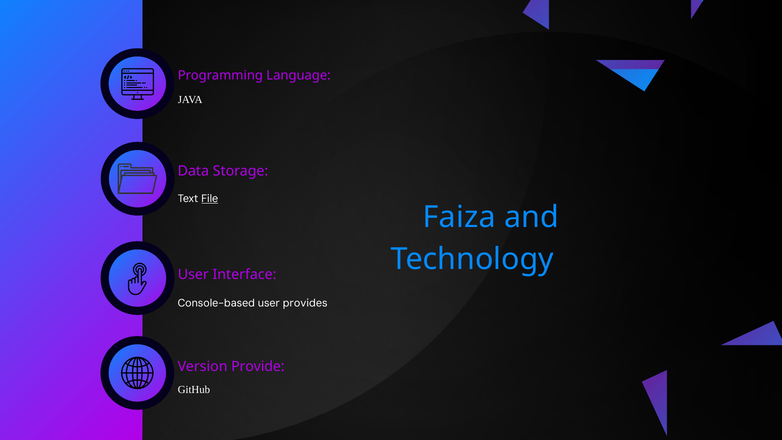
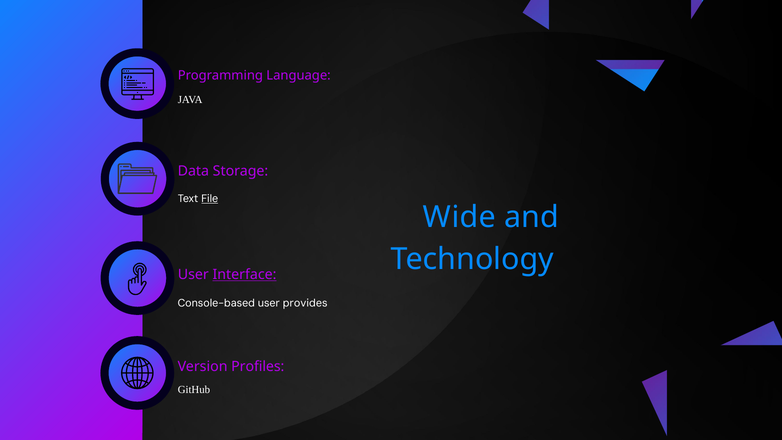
Faiza: Faiza -> Wide
Interface underline: none -> present
Provide: Provide -> Profiles
